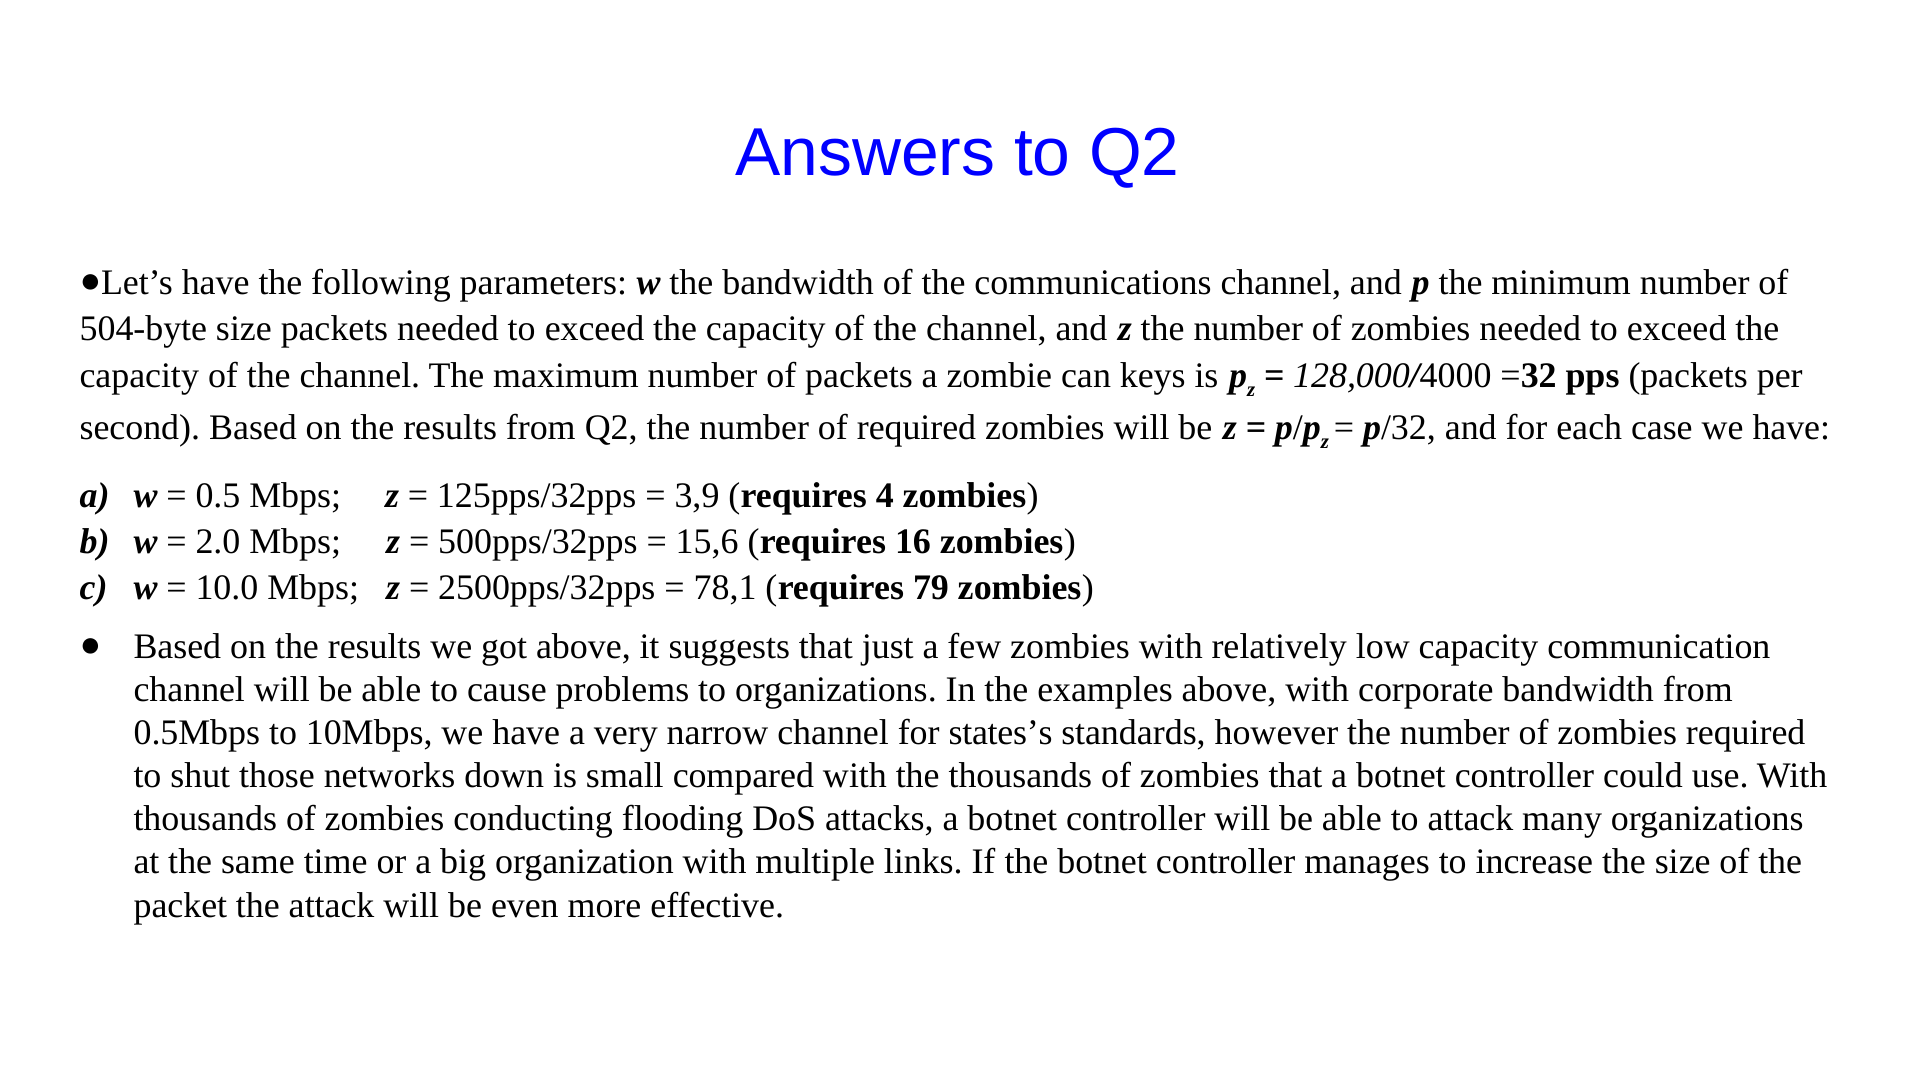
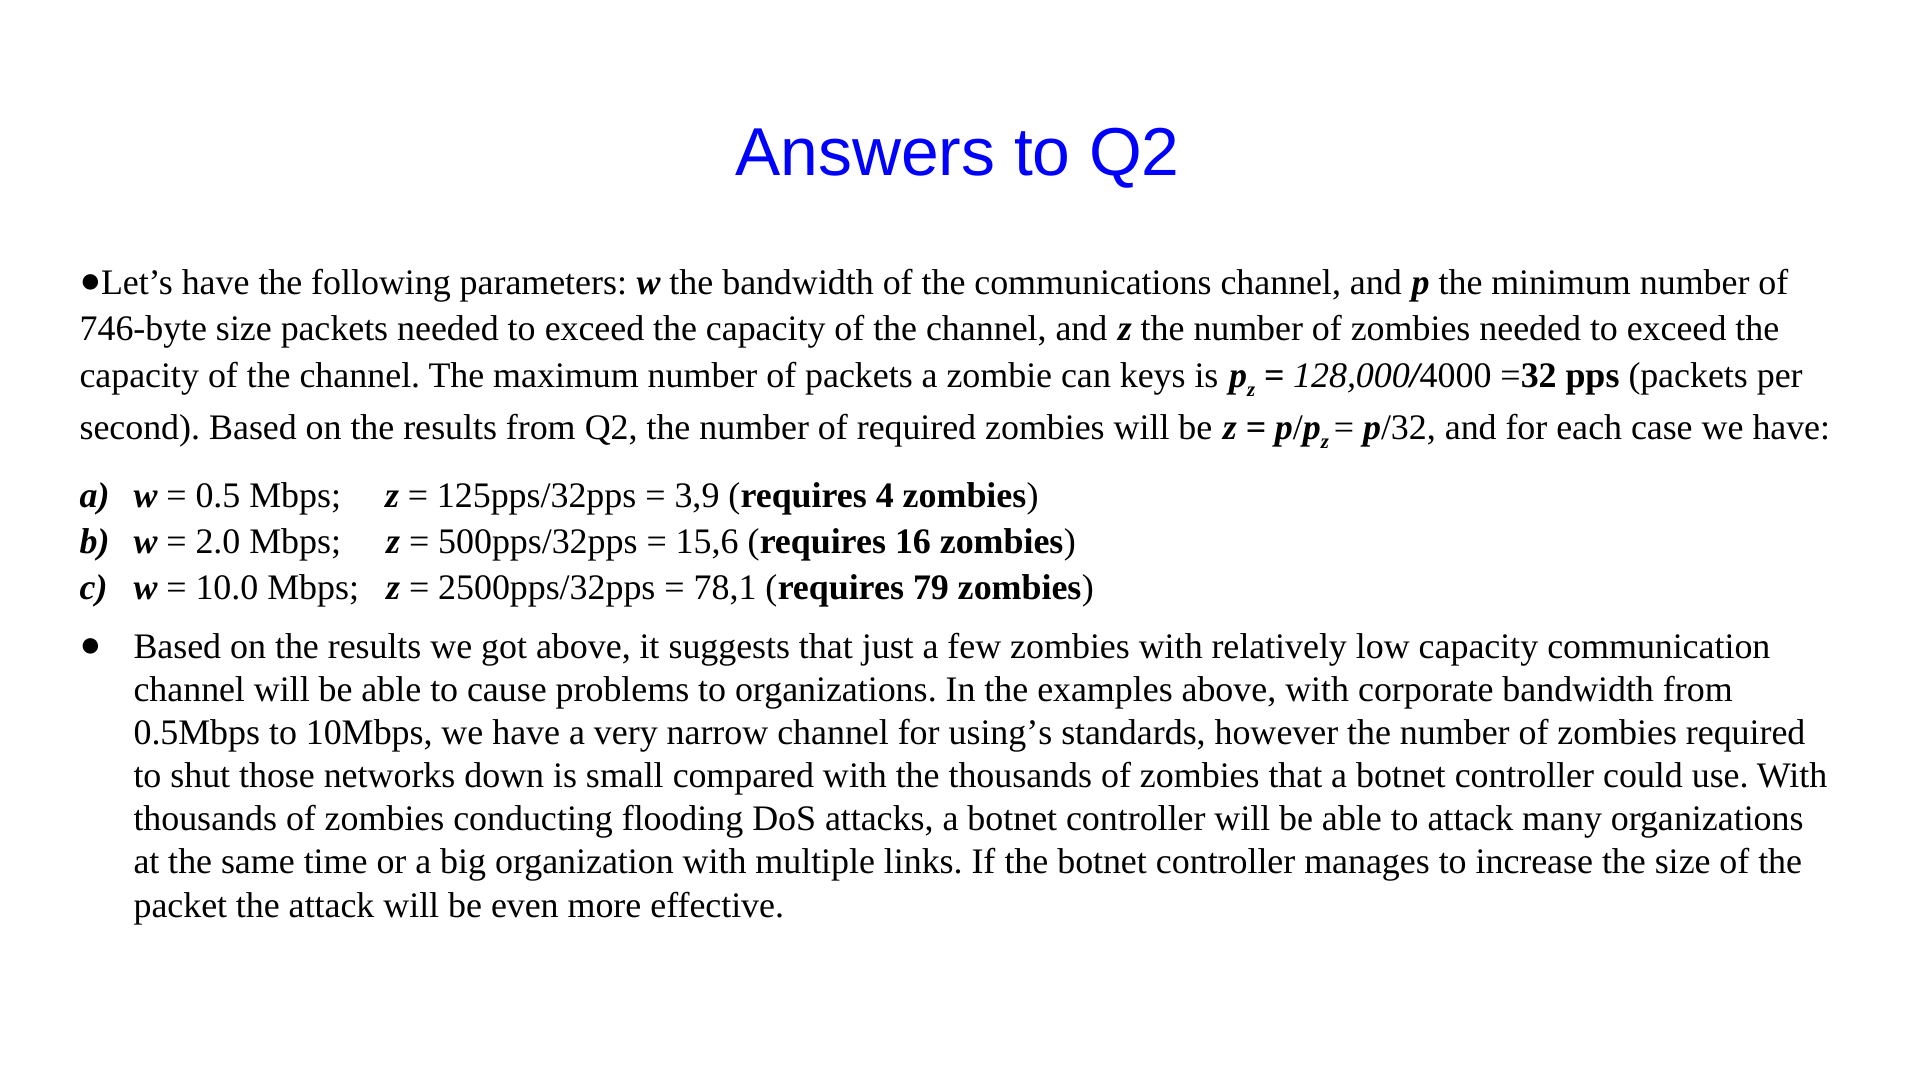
504-byte: 504-byte -> 746-byte
states’s: states’s -> using’s
